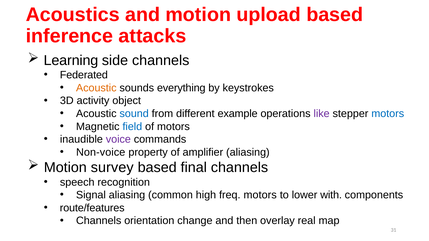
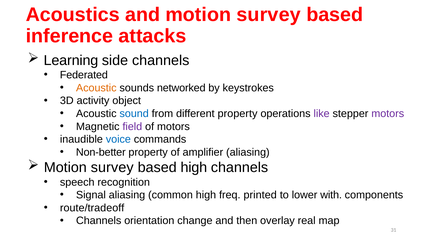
and motion upload: upload -> survey
everything: everything -> networked
different example: example -> property
motors at (388, 114) colour: blue -> purple
field colour: blue -> purple
voice colour: purple -> blue
Non-voice: Non-voice -> Non-better
based final: final -> high
freq motors: motors -> printed
route/features: route/features -> route/tradeoff
